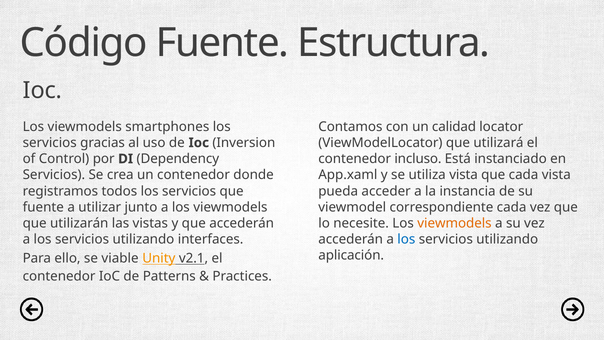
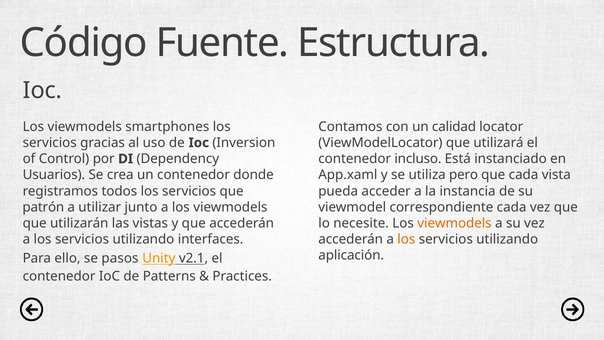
Servicios at (54, 175): Servicios -> Usuarios
utiliza vista: vista -> pero
fuente at (43, 207): fuente -> patrón
los at (406, 239) colour: blue -> orange
viable: viable -> pasos
